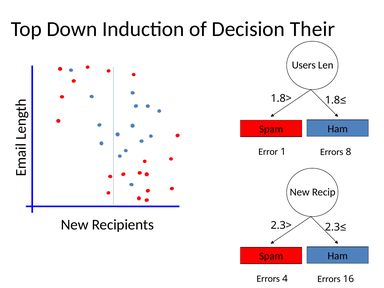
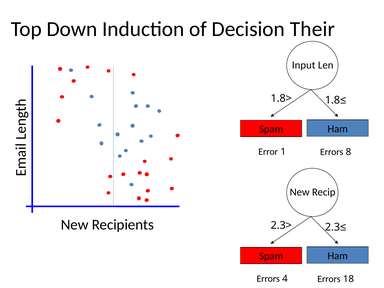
Users: Users -> Input
16: 16 -> 18
